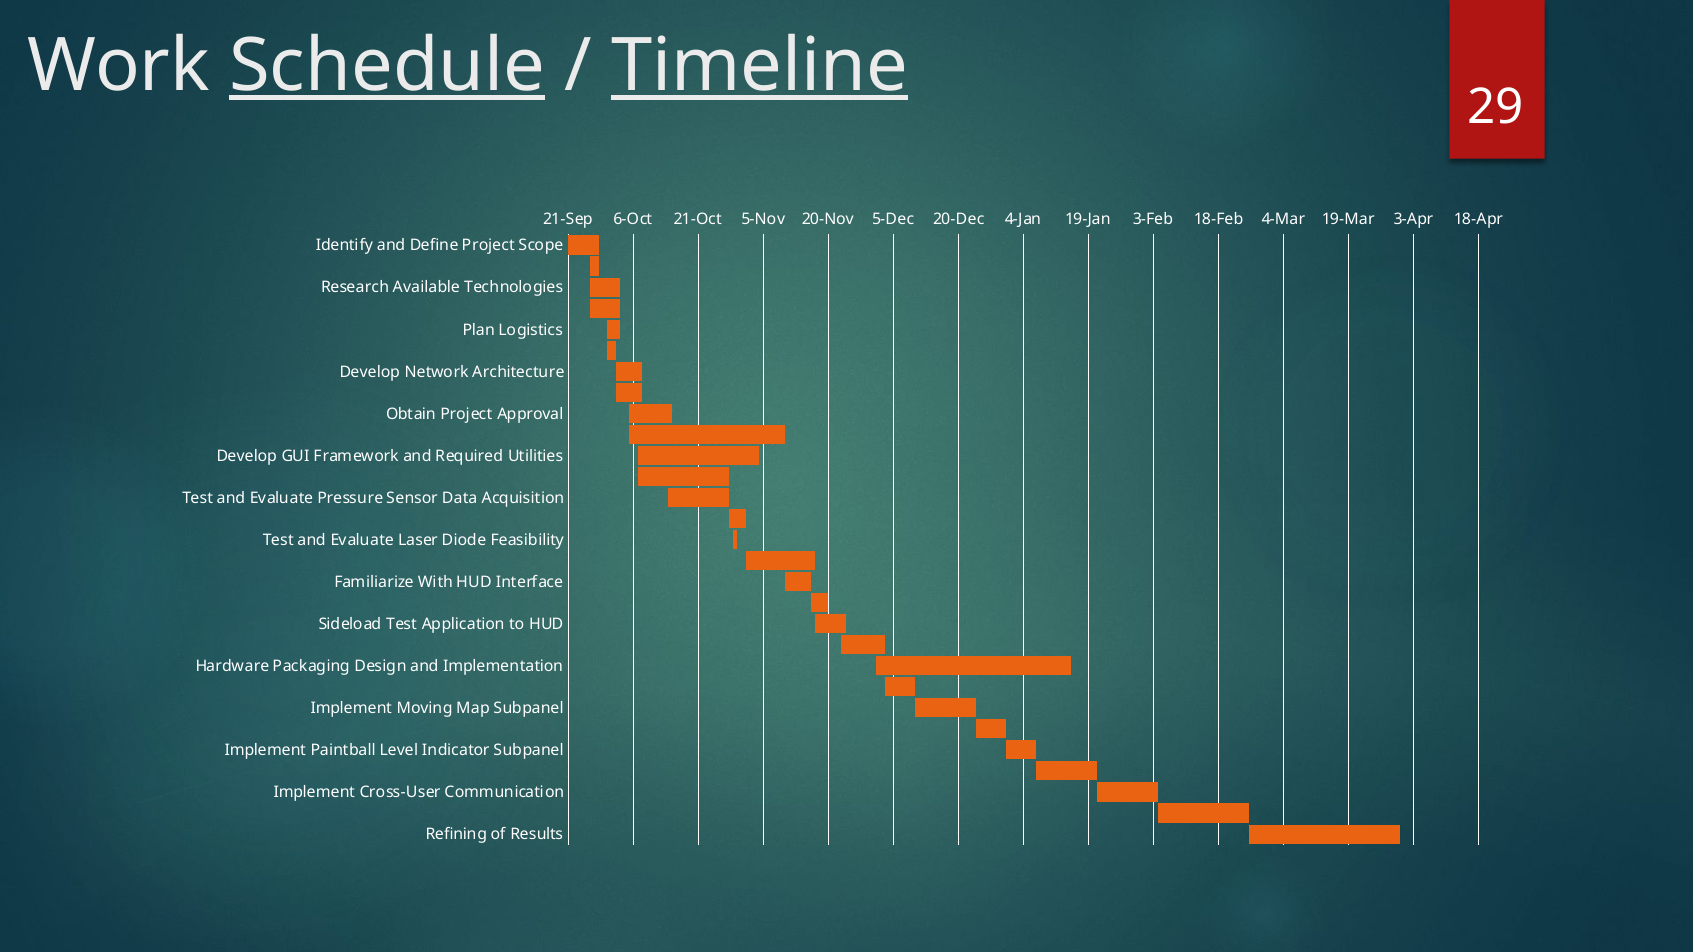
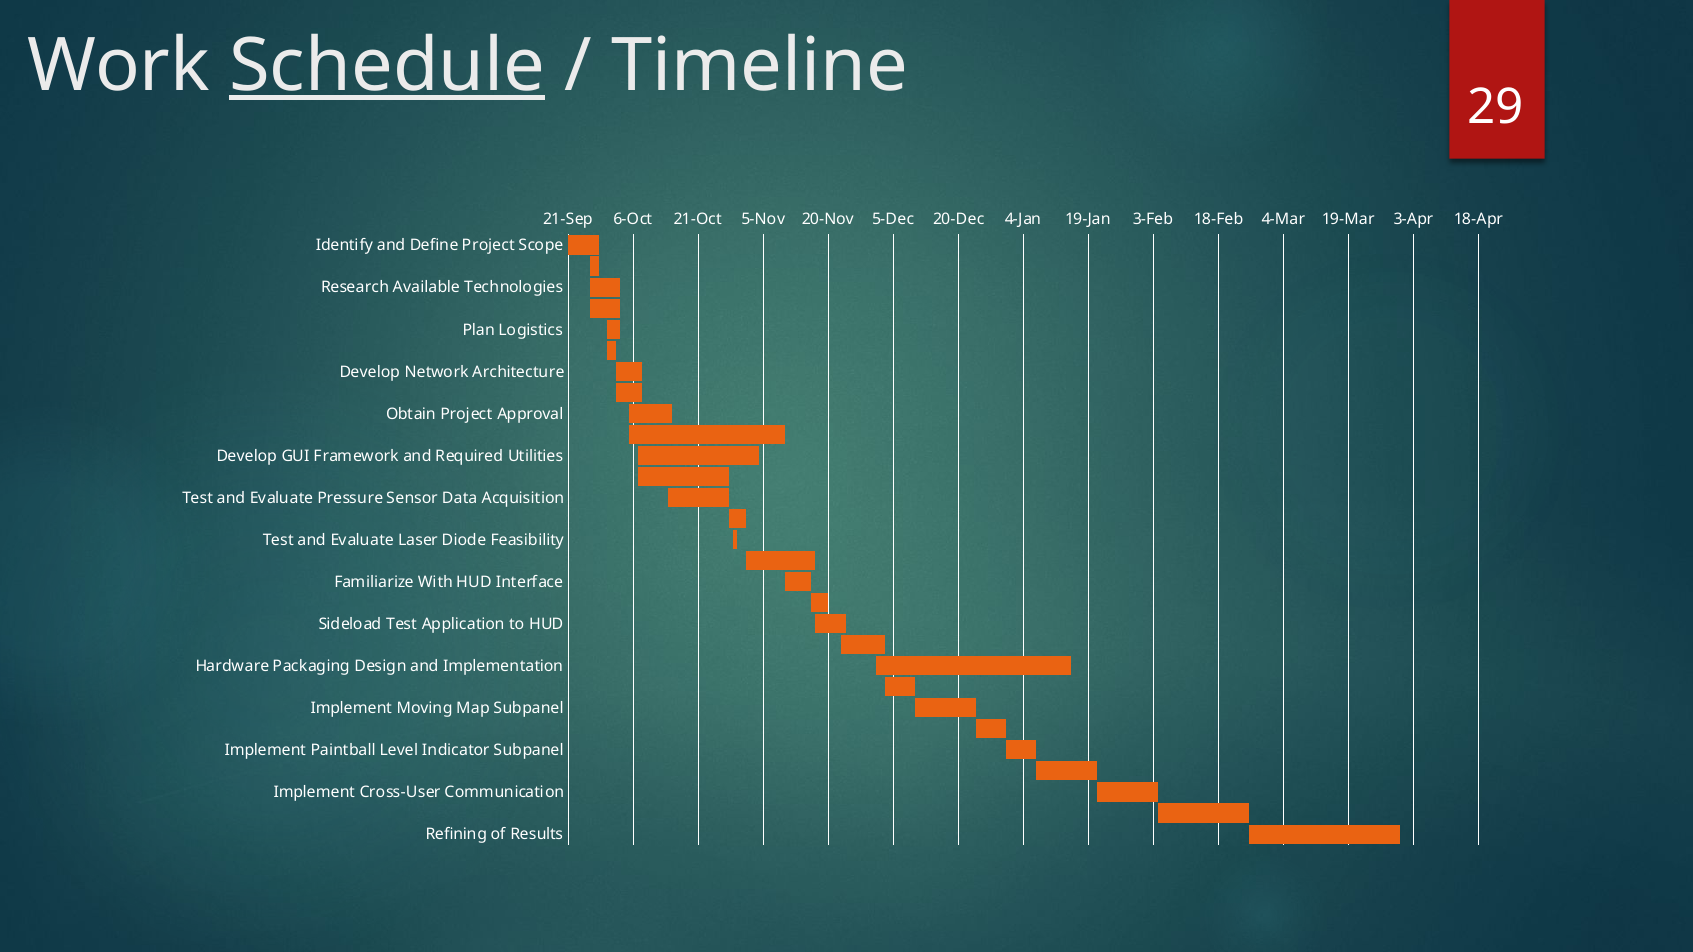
Timeline underline: present -> none
